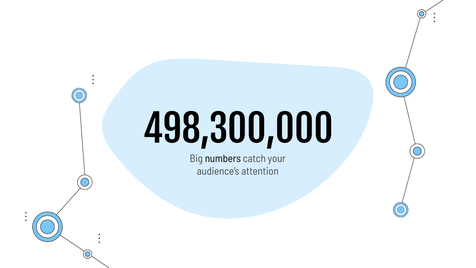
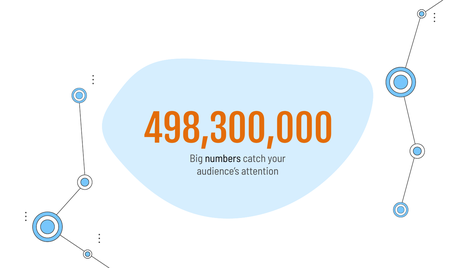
498,300,000 colour: black -> orange
